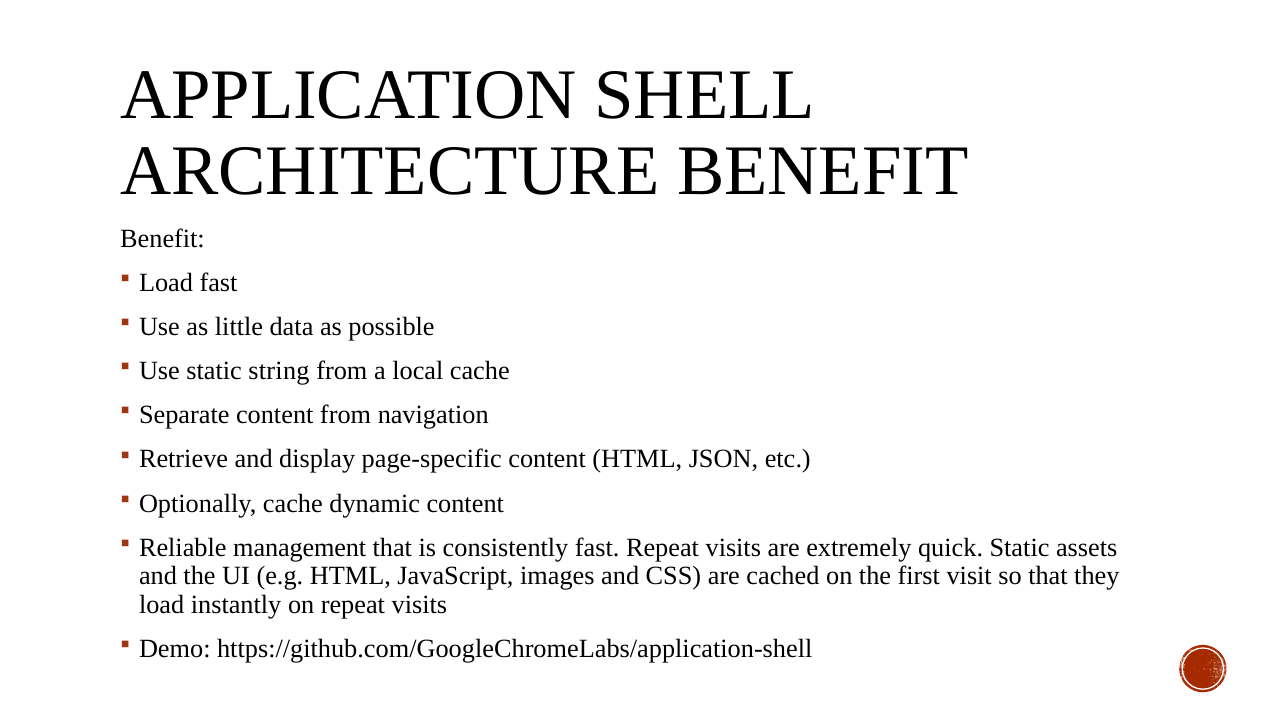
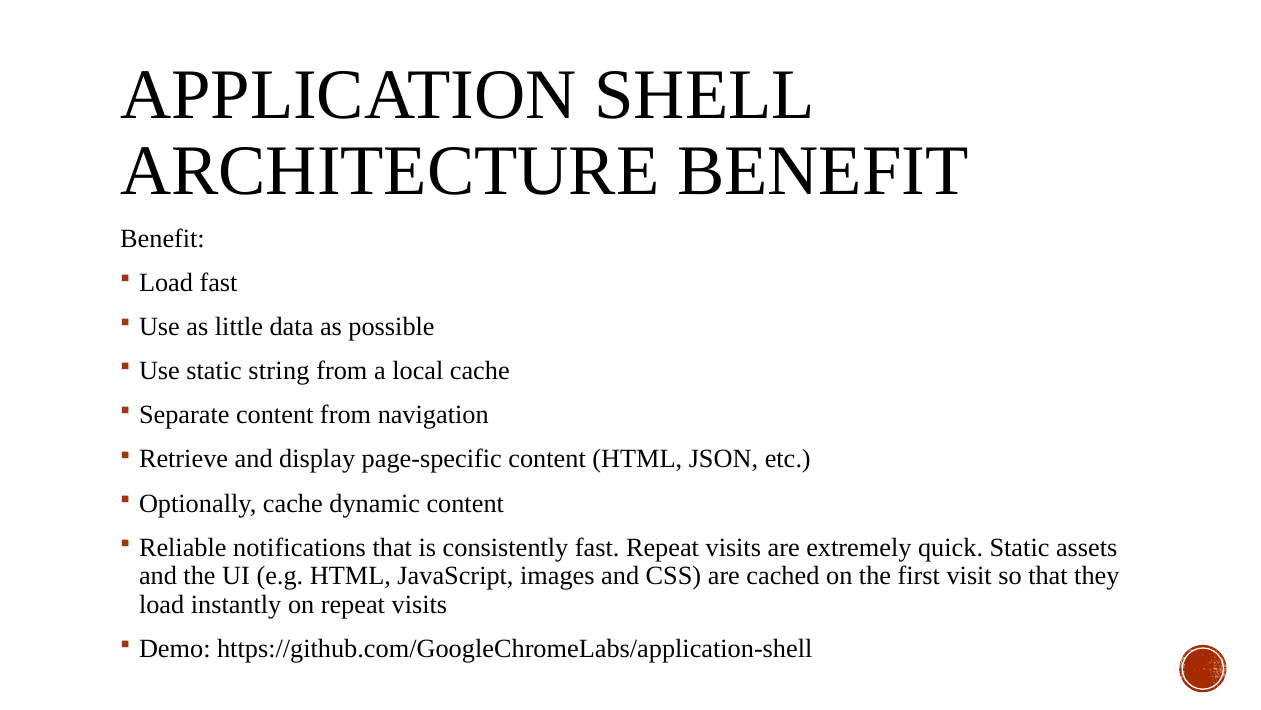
management: management -> notifications
